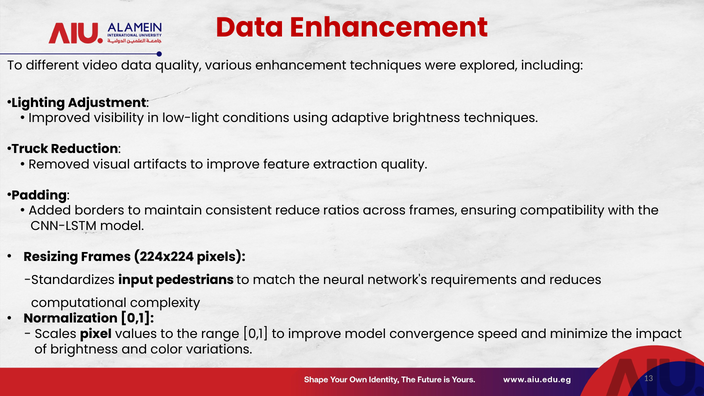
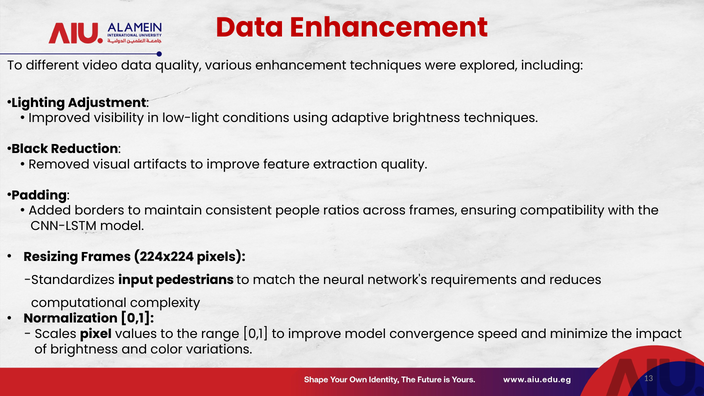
Truck: Truck -> Black
reduce: reduce -> people
